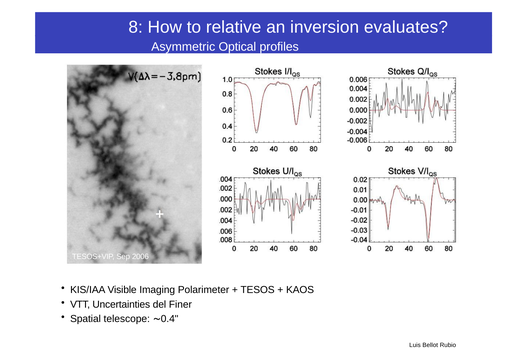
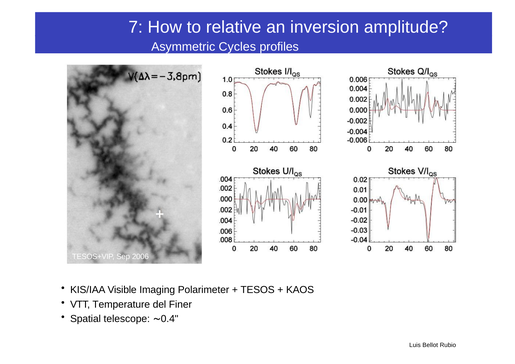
8: 8 -> 7
evaluates: evaluates -> amplitude
Optical: Optical -> Cycles
Uncertainties: Uncertainties -> Temperature
